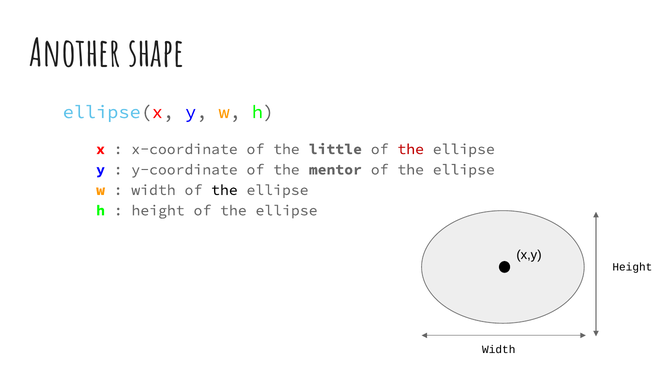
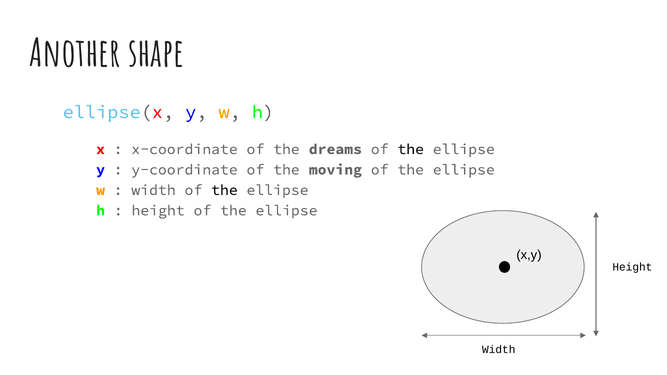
little: little -> dreams
the at (411, 149) colour: red -> black
mentor: mentor -> moving
